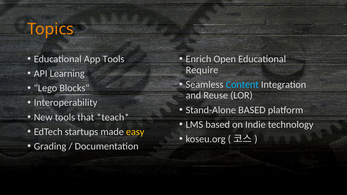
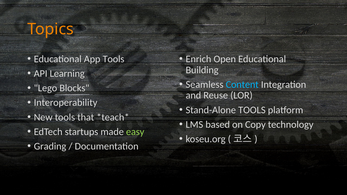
Require: Require -> Building
Stand-Alone BASED: BASED -> TOOLS
Indie: Indie -> Copy
easy colour: yellow -> light green
